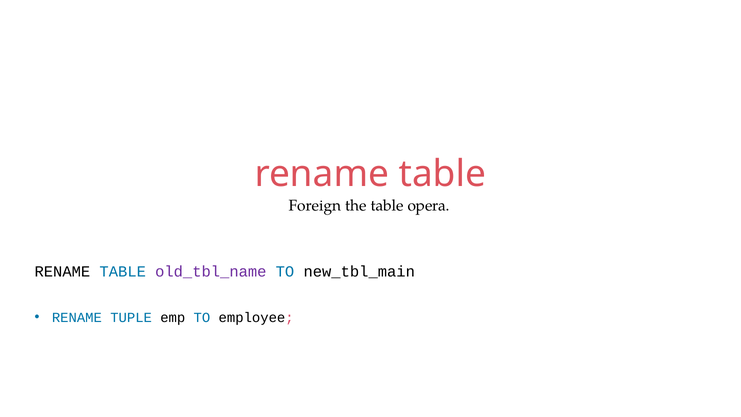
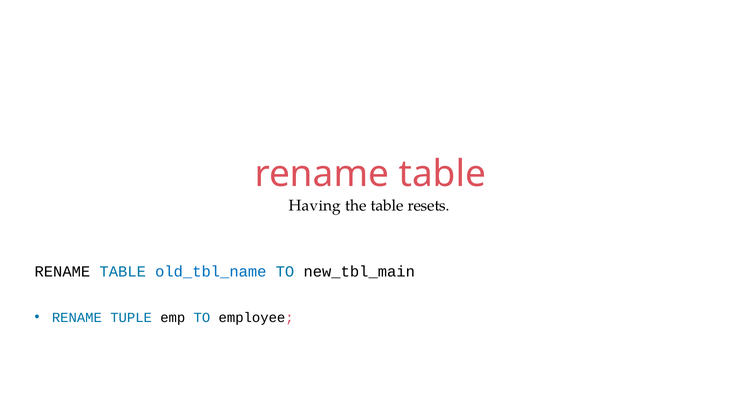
Foreign: Foreign -> Having
opera: opera -> resets
old_tbl_name colour: purple -> blue
